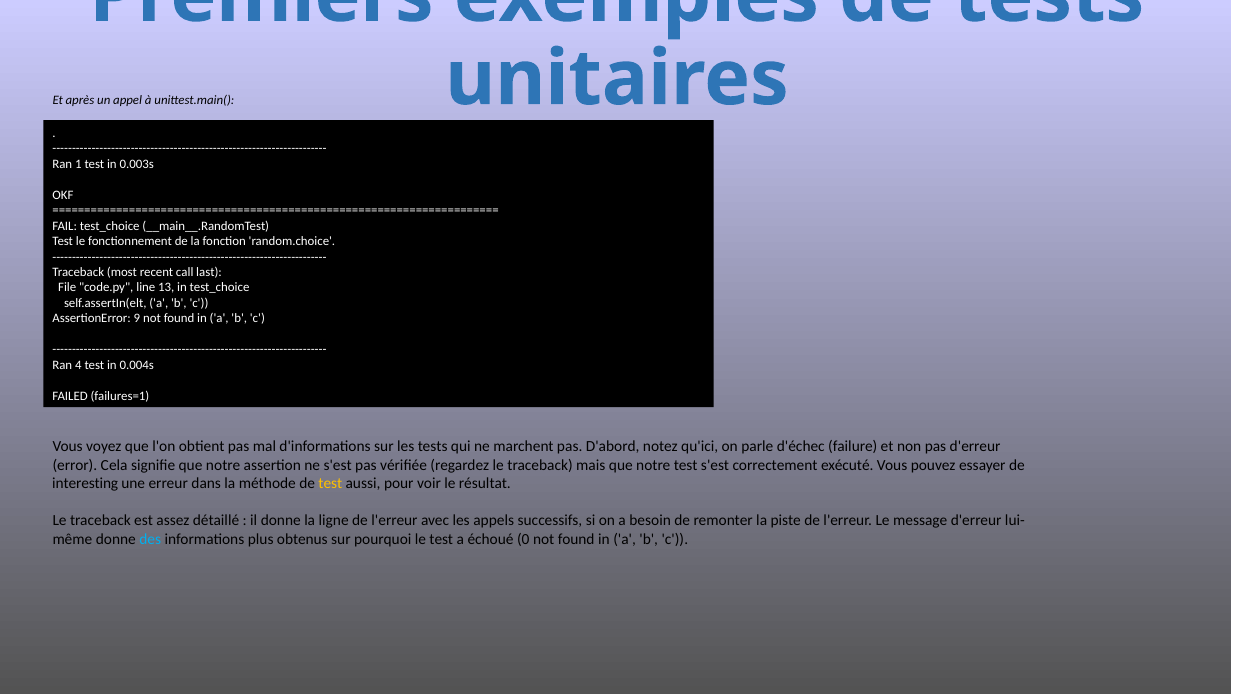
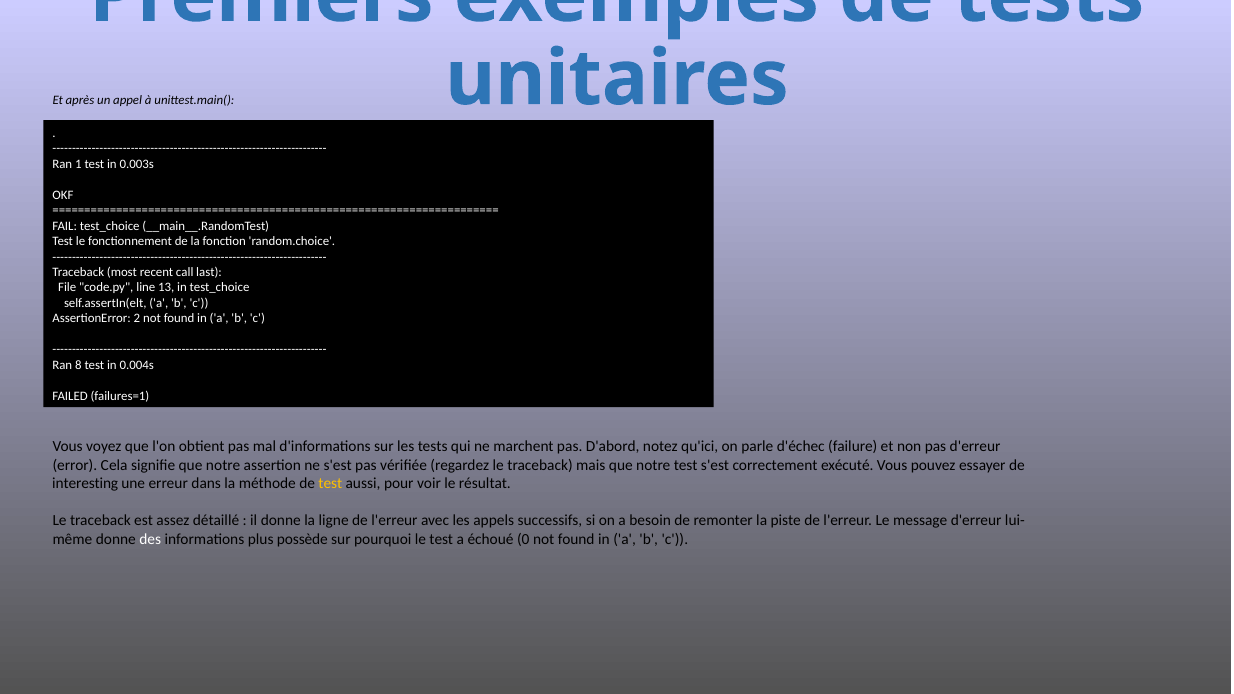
9: 9 -> 2
4: 4 -> 8
des colour: light blue -> white
obtenus: obtenus -> possède
